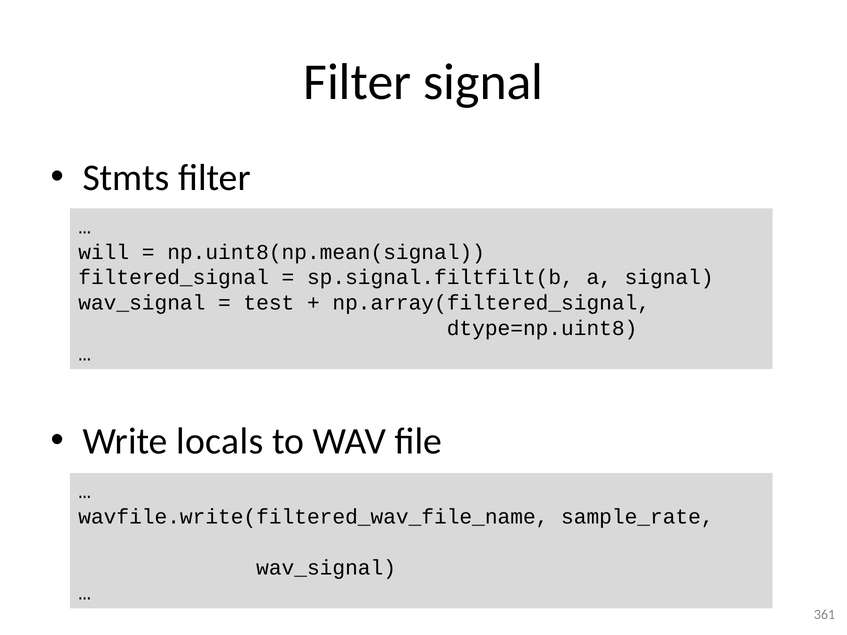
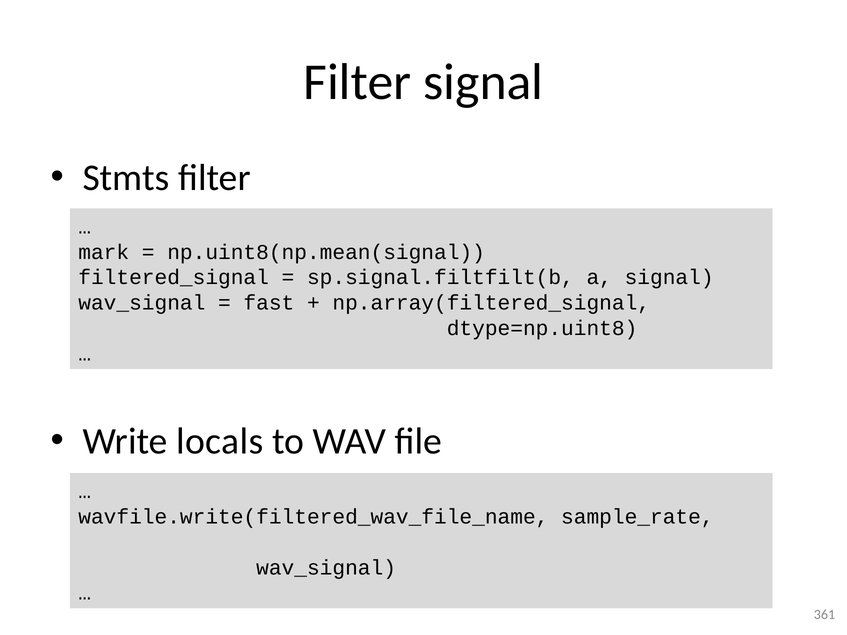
will: will -> mark
test: test -> fast
